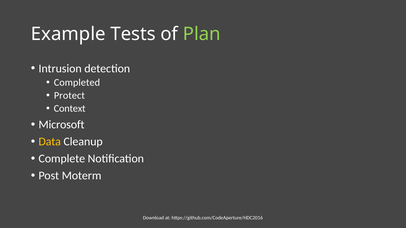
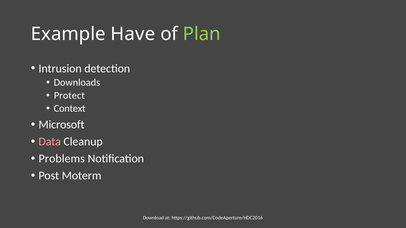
Tests: Tests -> Have
Completed: Completed -> Downloads
Data colour: yellow -> pink
Complete: Complete -> Problems
